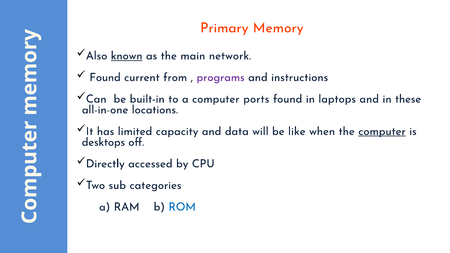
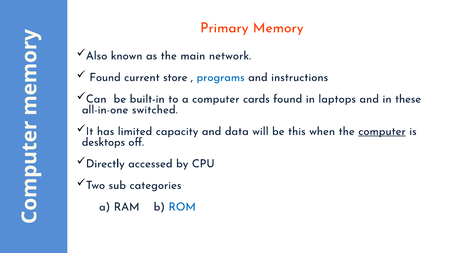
known underline: present -> none
from: from -> store
programs colour: purple -> blue
ports: ports -> cards
locations: locations -> switched
like: like -> this
